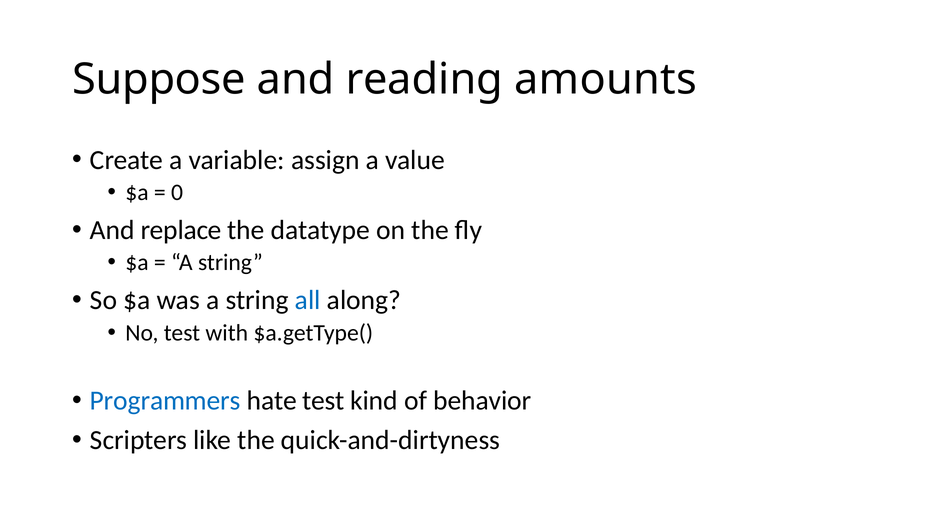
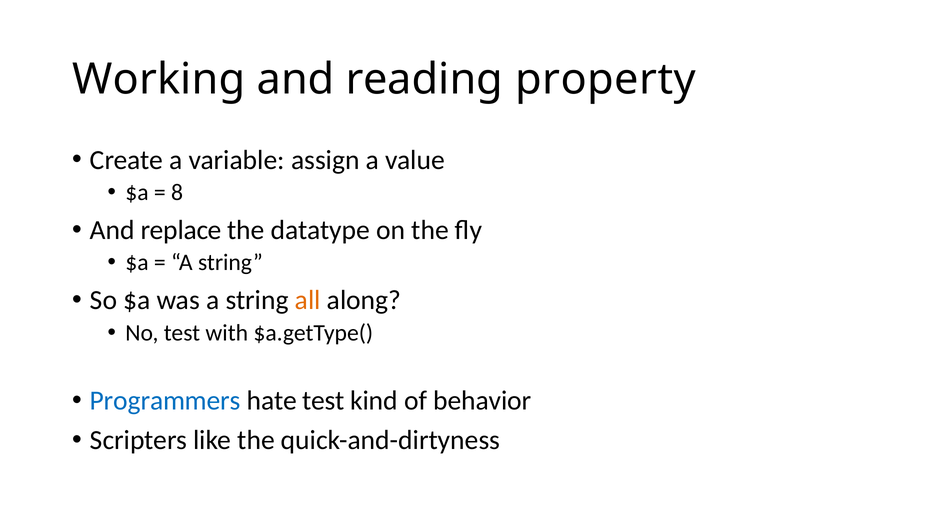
Suppose: Suppose -> Working
amounts: amounts -> property
0: 0 -> 8
all colour: blue -> orange
